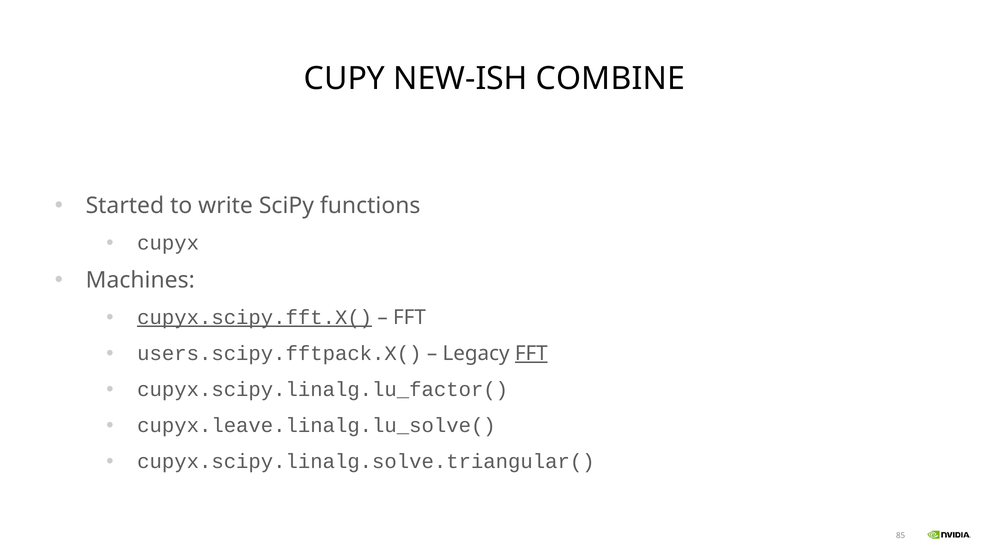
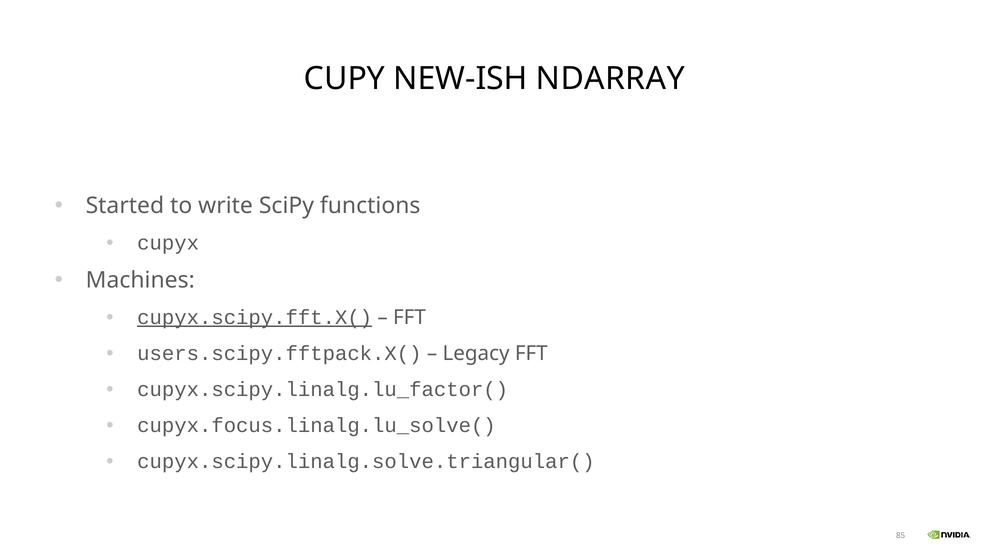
COMBINE: COMBINE -> NDARRAY
FFT at (531, 354) underline: present -> none
cupyx.leave.linalg.lu_solve(: cupyx.leave.linalg.lu_solve( -> cupyx.focus.linalg.lu_solve(
